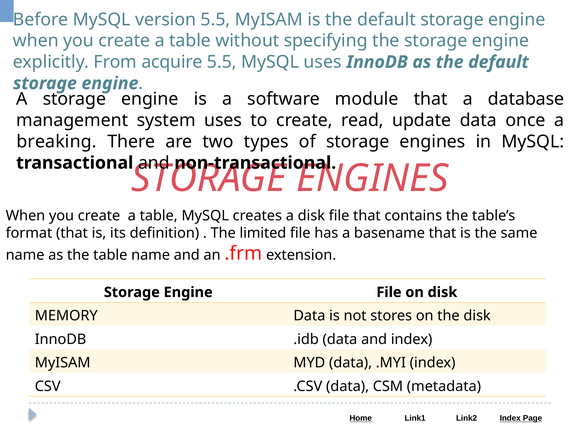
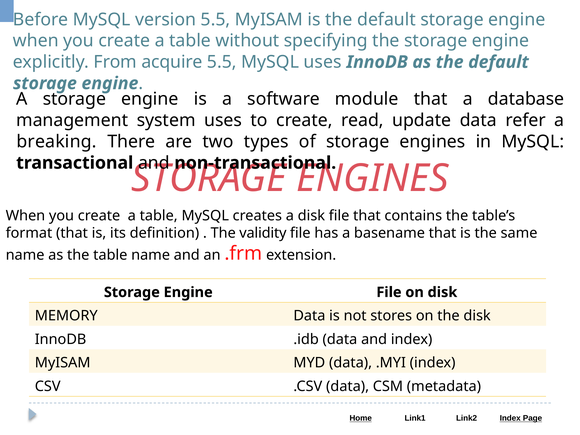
once: once -> refer
limited: limited -> validity
